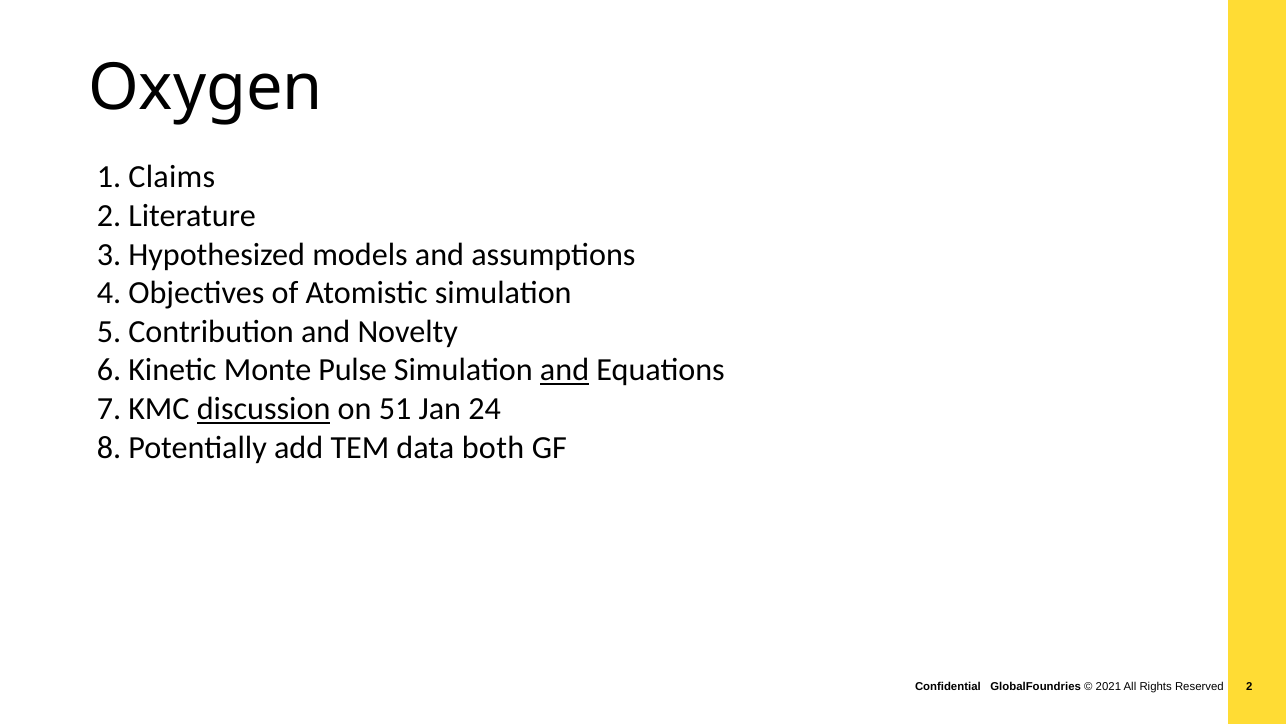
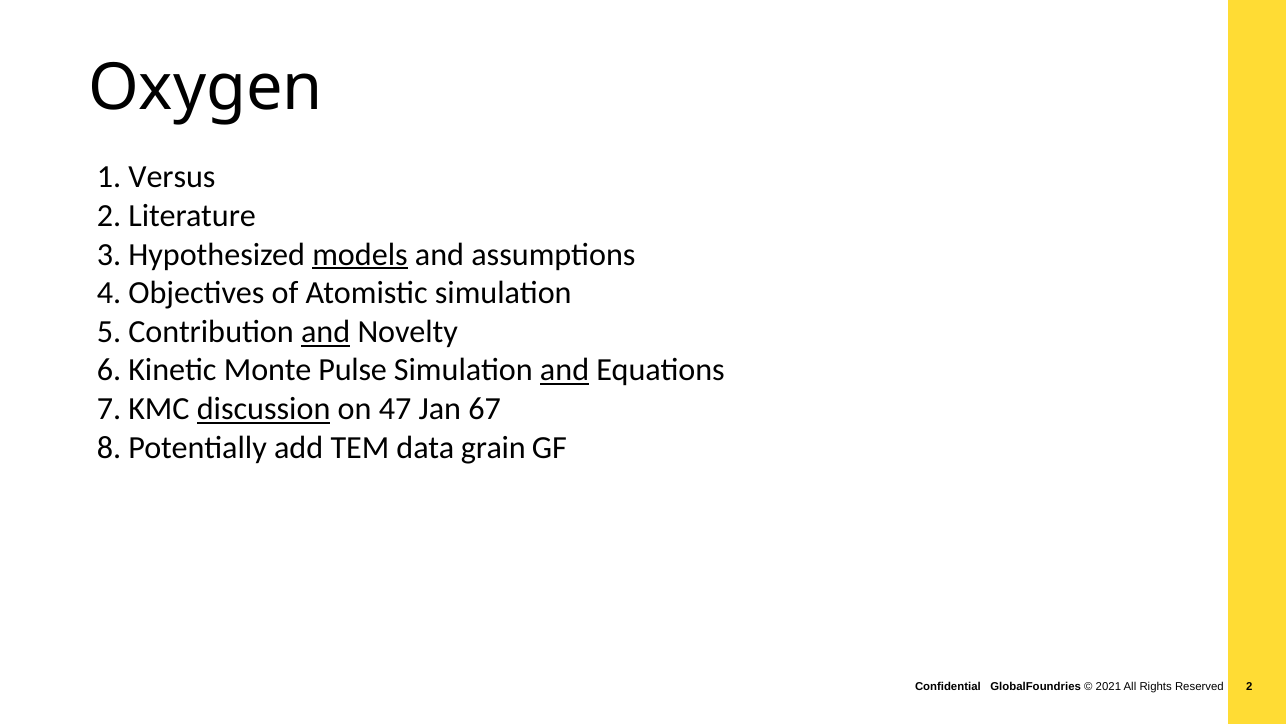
Claims: Claims -> Versus
models underline: none -> present
and at (326, 331) underline: none -> present
51: 51 -> 47
24: 24 -> 67
both: both -> grain
